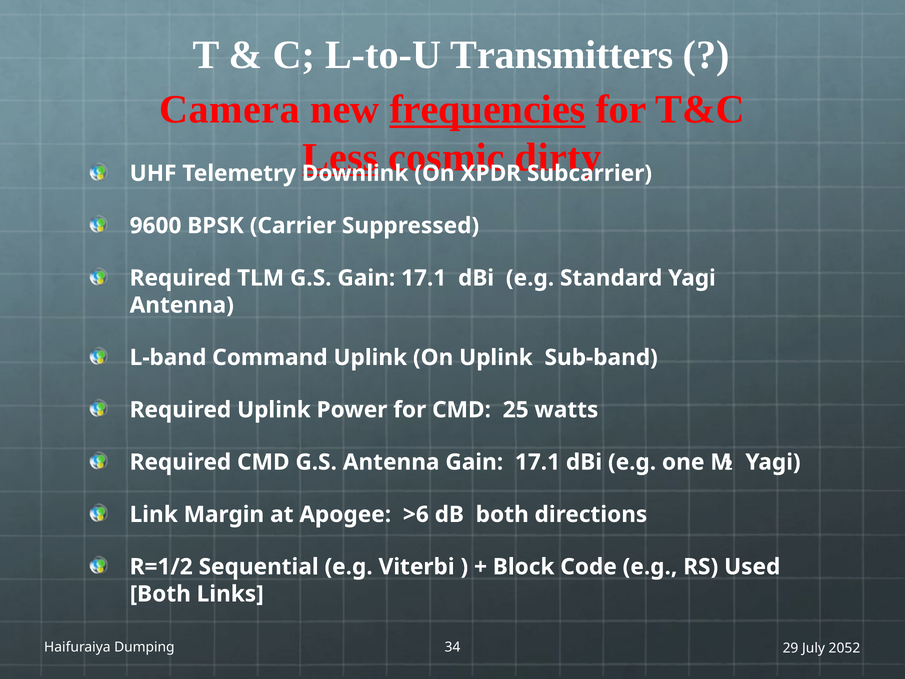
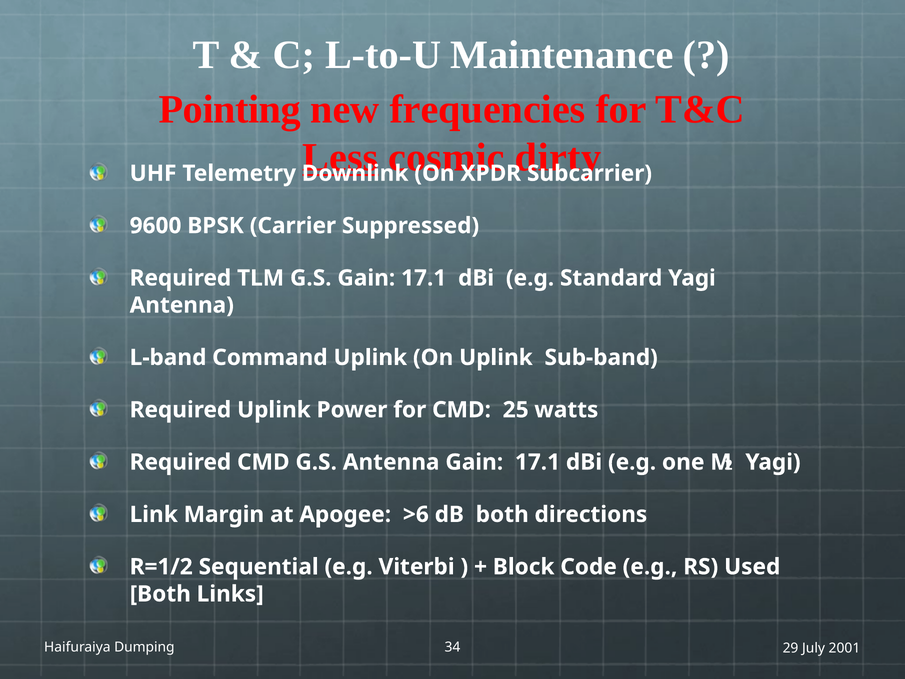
Transmitters: Transmitters -> Maintenance
Camera: Camera -> Pointing
frequencies underline: present -> none
2052: 2052 -> 2001
